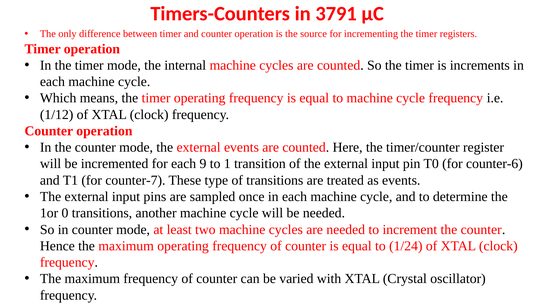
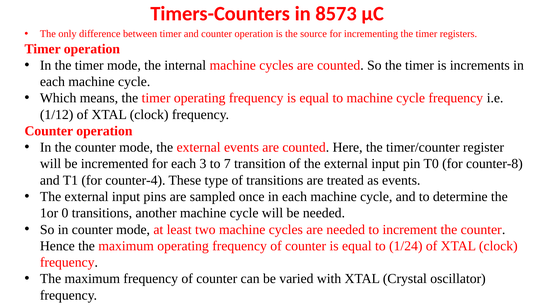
3791: 3791 -> 8573
9: 9 -> 3
1: 1 -> 7
counter-6: counter-6 -> counter-8
counter-7: counter-7 -> counter-4
